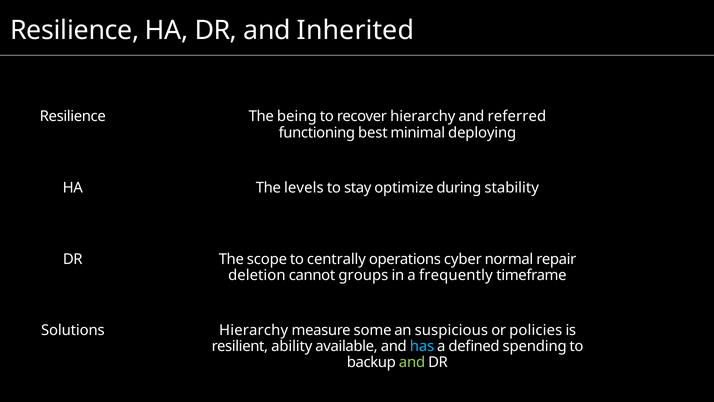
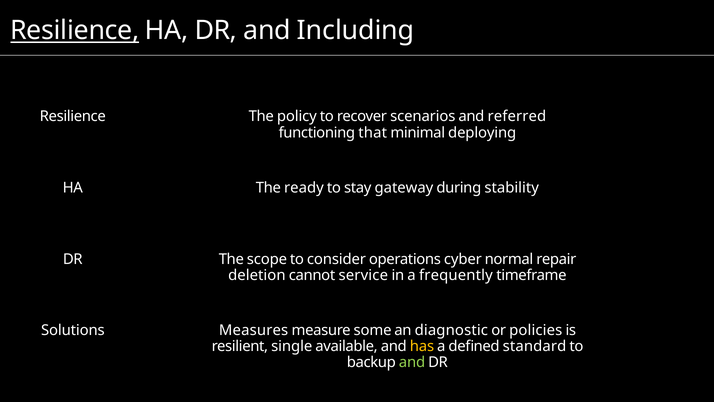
Resilience at (75, 31) underline: none -> present
Inherited: Inherited -> Including
being: being -> policy
recover hierarchy: hierarchy -> scenarios
best: best -> that
levels: levels -> ready
optimize: optimize -> gateway
centrally: centrally -> consider
groups: groups -> service
Hierarchy at (254, 330): Hierarchy -> Measures
suspicious: suspicious -> diagnostic
ability: ability -> single
has colour: light blue -> yellow
spending: spending -> standard
